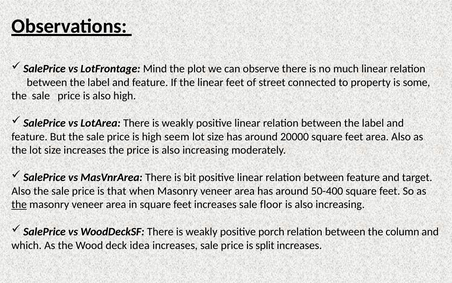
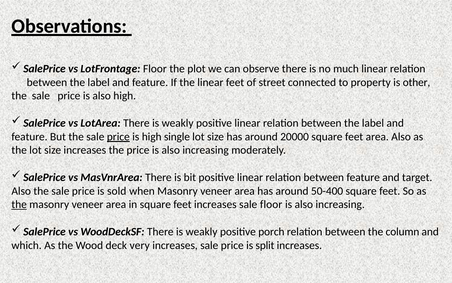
LotFrontage Mind: Mind -> Floor
some: some -> other
price at (118, 136) underline: none -> present
seem: seem -> single
that: that -> sold
idea: idea -> very
